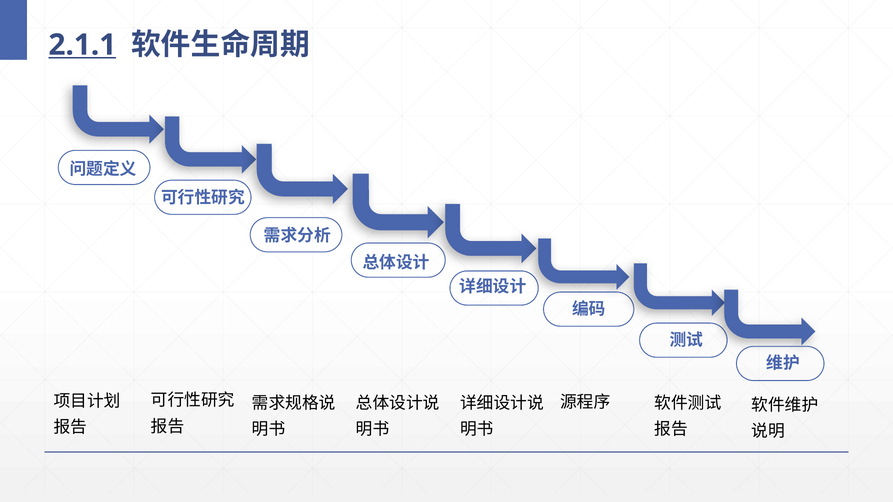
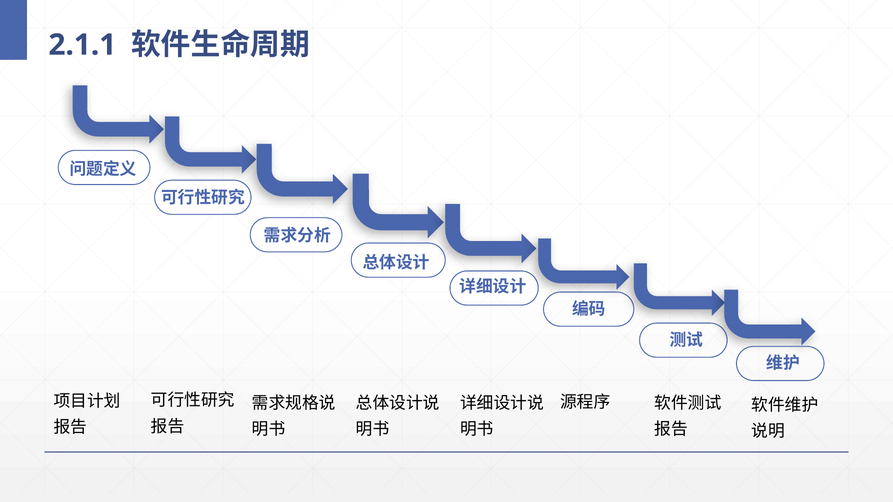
2.1.1 underline: present -> none
